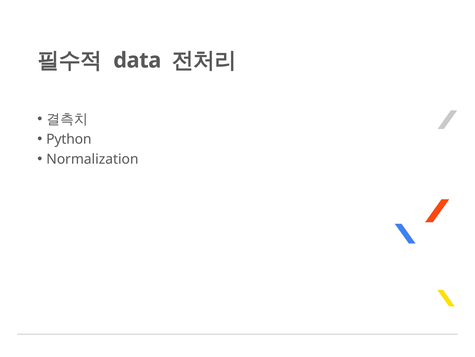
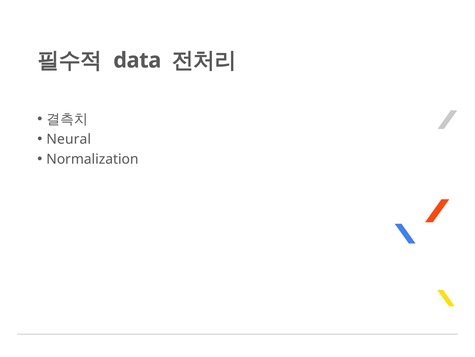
Python: Python -> Neural
